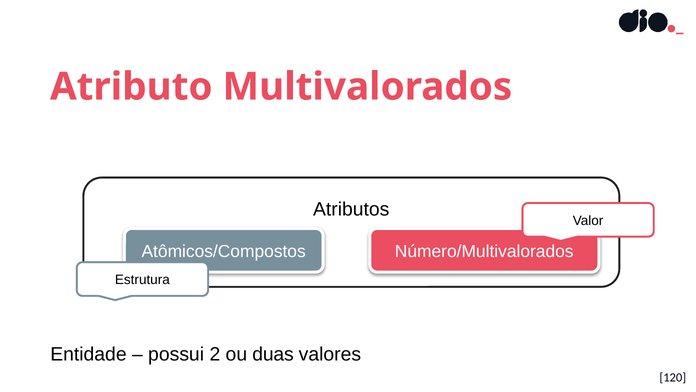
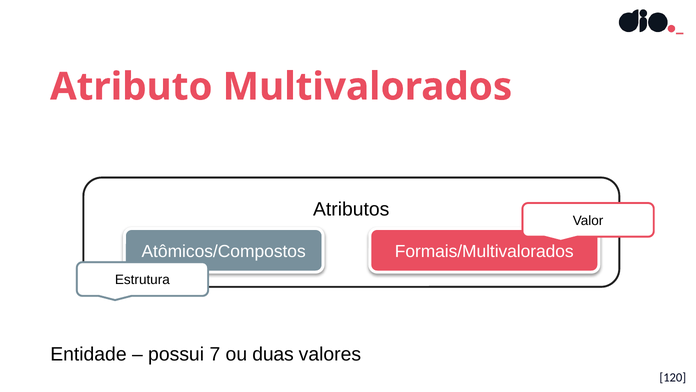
Número/Multivalorados: Número/Multivalorados -> Formais/Multivalorados
2: 2 -> 7
